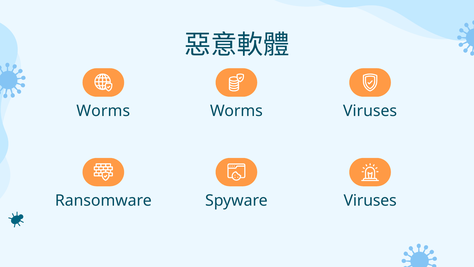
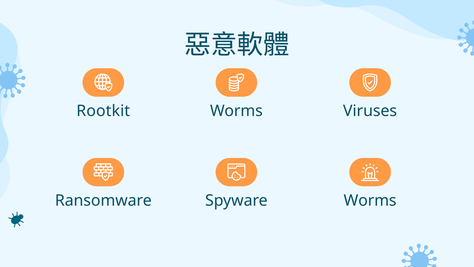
Worms at (103, 111): Worms -> Rootkit
Spyware Viruses: Viruses -> Worms
